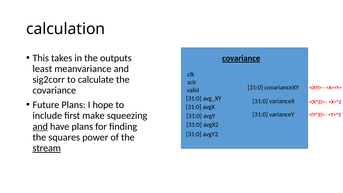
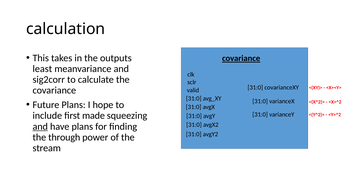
make: make -> made
squares: squares -> through
stream underline: present -> none
